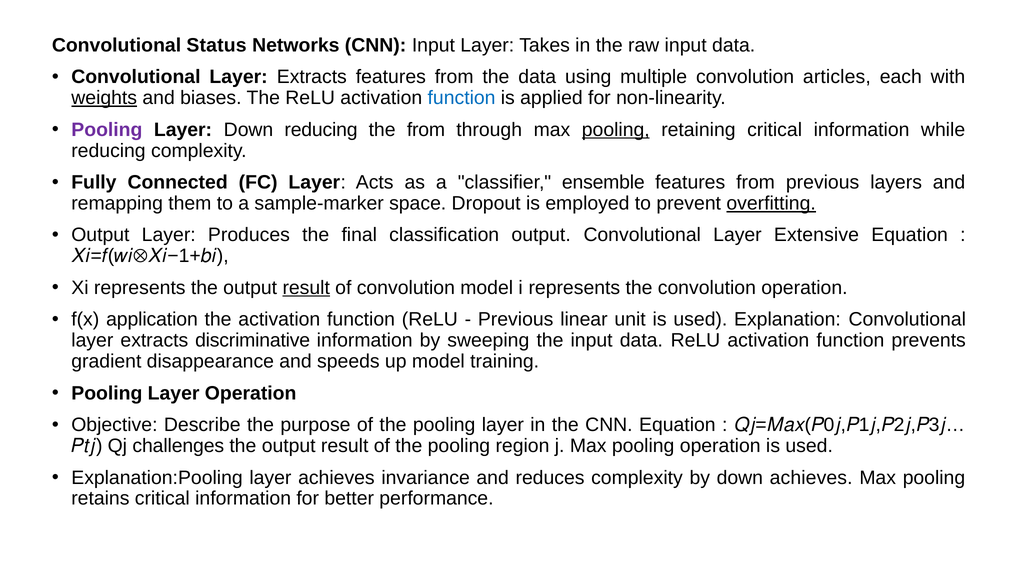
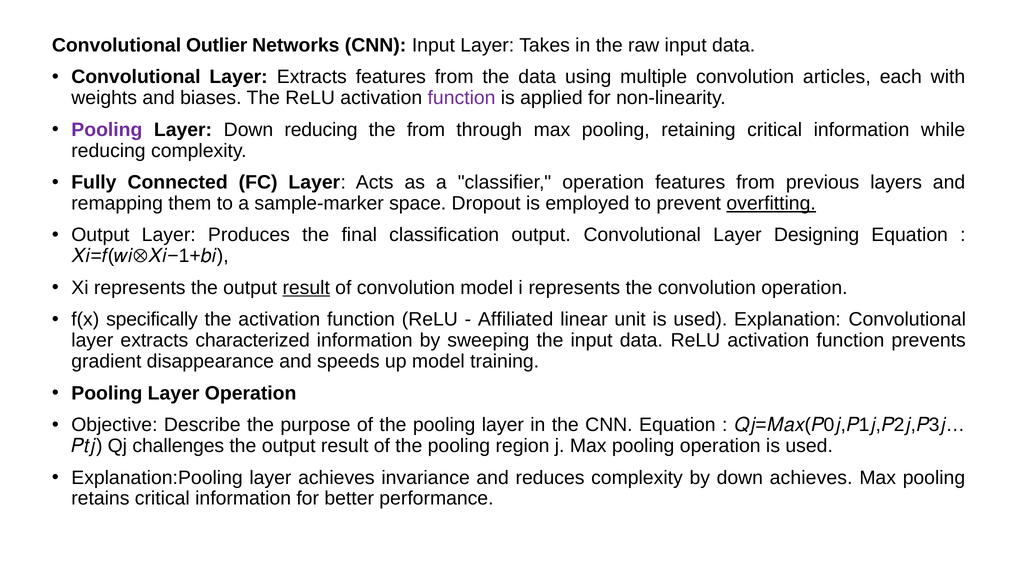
Status: Status -> Outlier
weights underline: present -> none
function at (462, 98) colour: blue -> purple
pooling at (616, 130) underline: present -> none
classifier ensemble: ensemble -> operation
Extensive: Extensive -> Designing
application: application -> specifically
Previous at (516, 320): Previous -> Affiliated
discriminative: discriminative -> characterized
